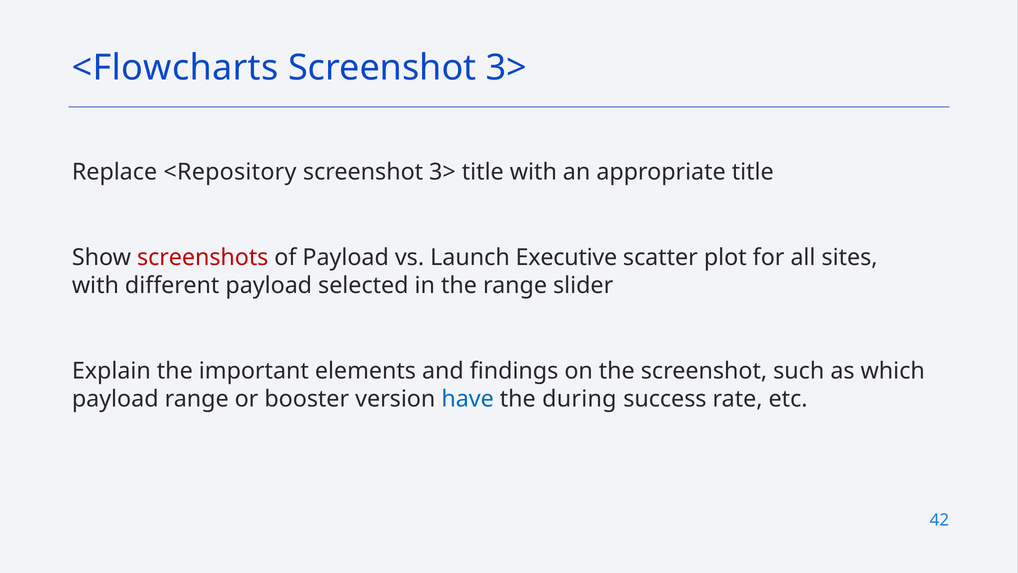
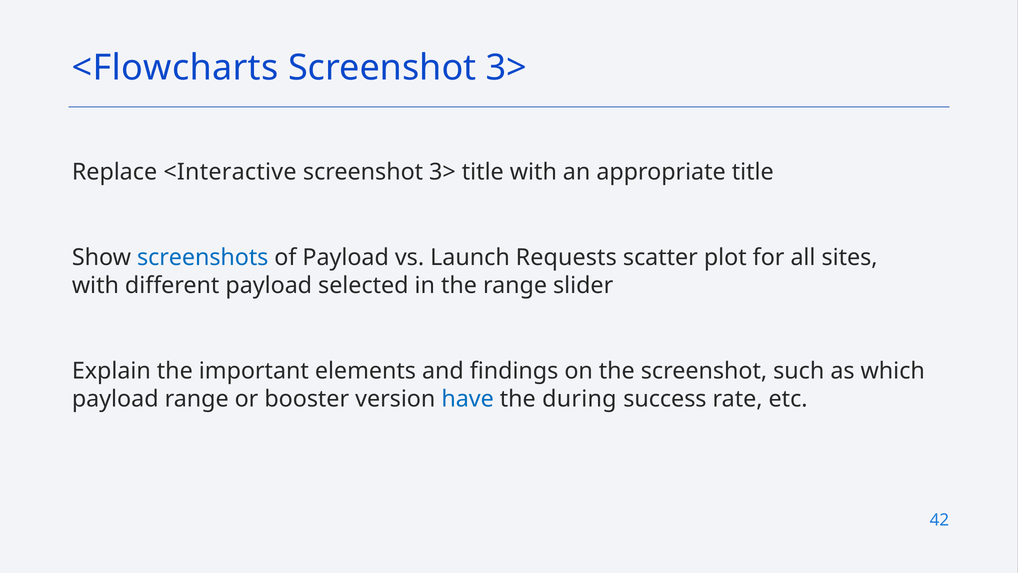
<Repository: <Repository -> <Interactive
screenshots colour: red -> blue
Executive: Executive -> Requests
